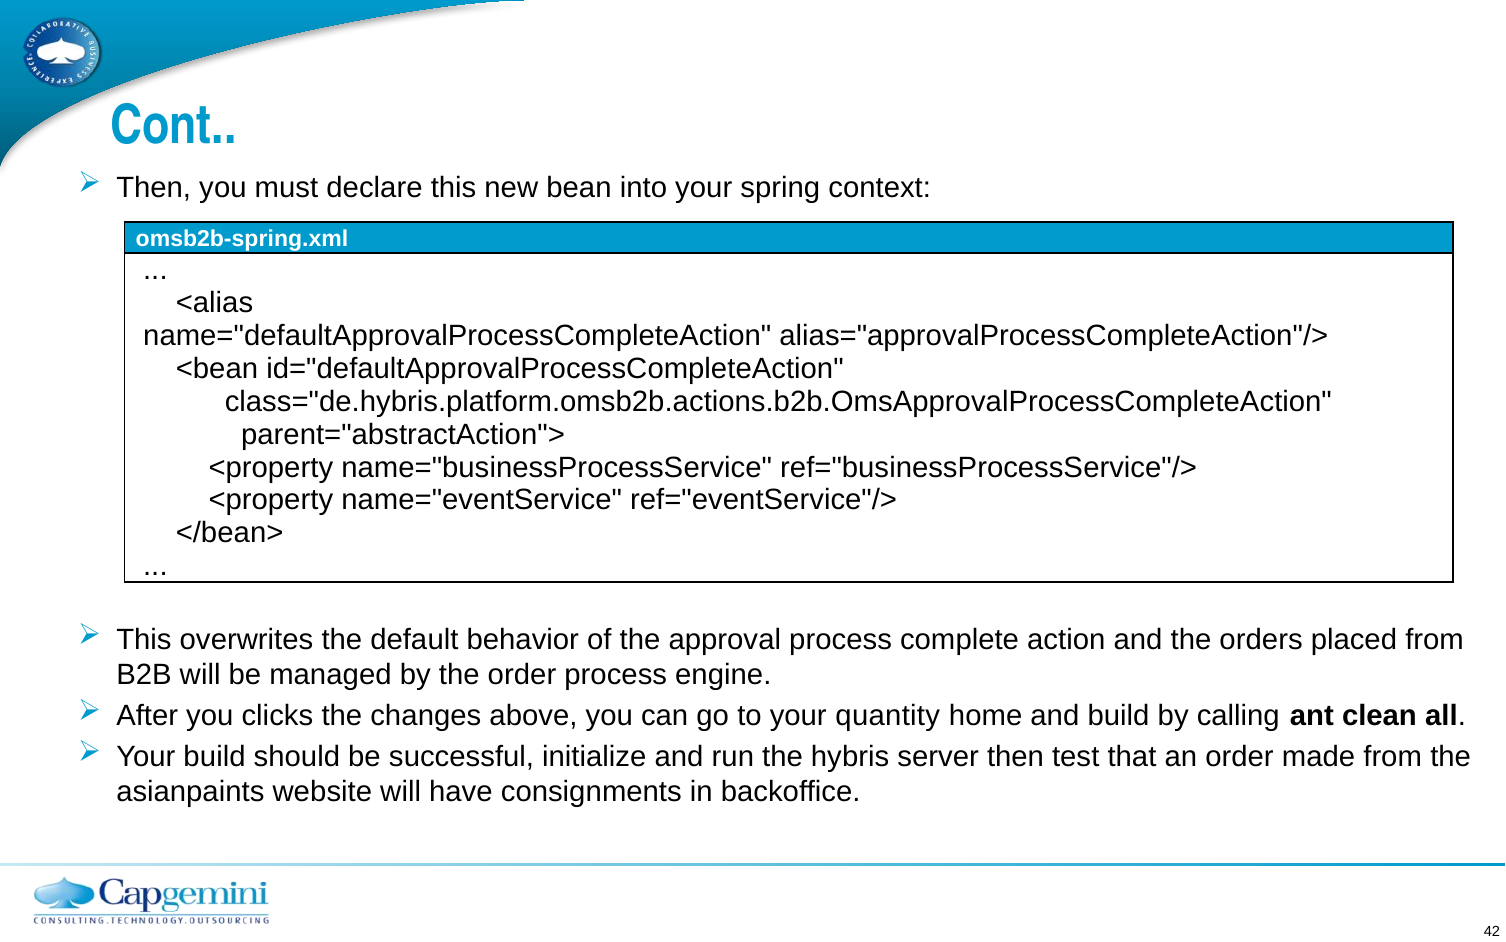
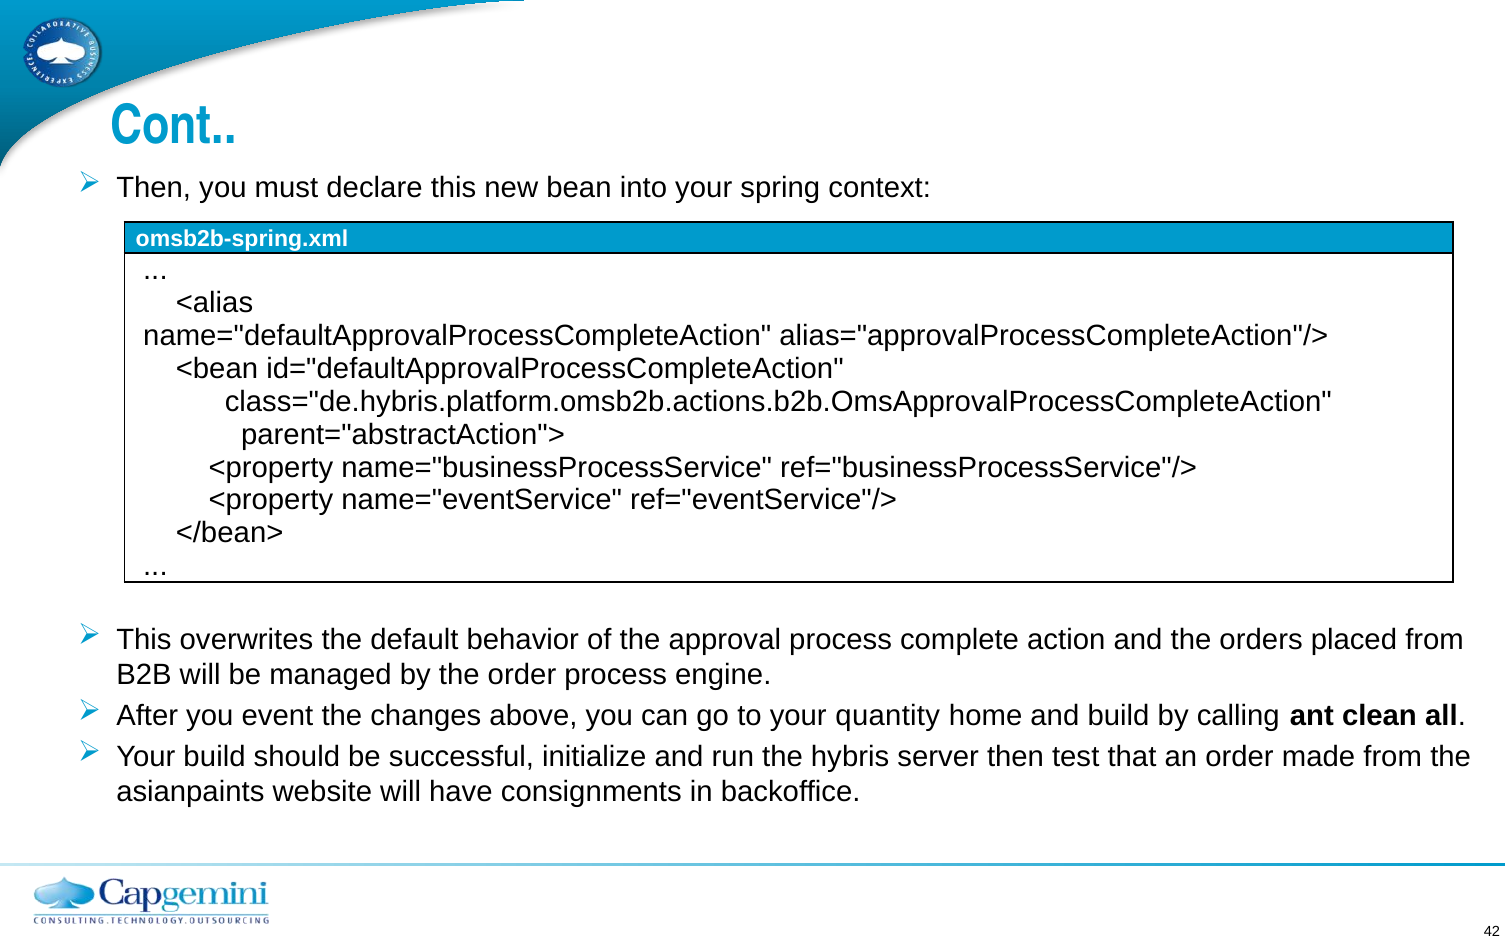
clicks: clicks -> event
